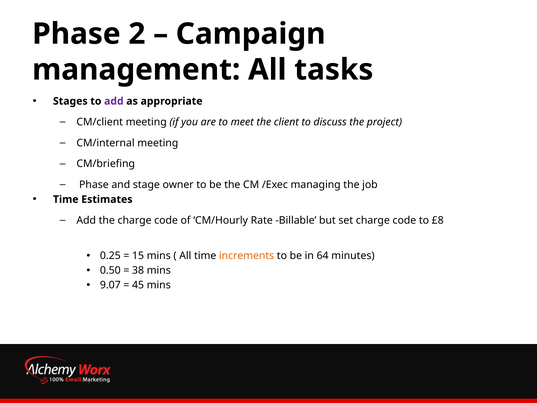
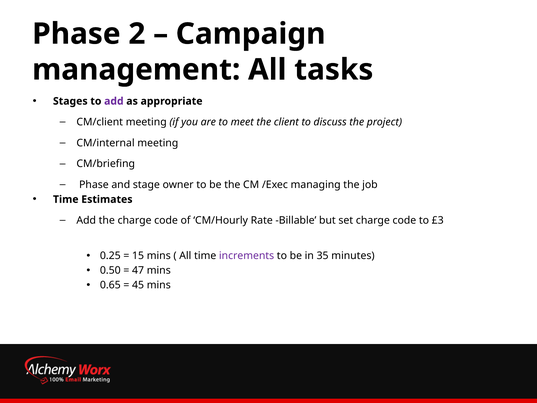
£8: £8 -> £3
increments colour: orange -> purple
64: 64 -> 35
38: 38 -> 47
9.07: 9.07 -> 0.65
